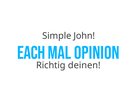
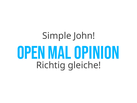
Each: Each -> Open
deinen: deinen -> gleiche
